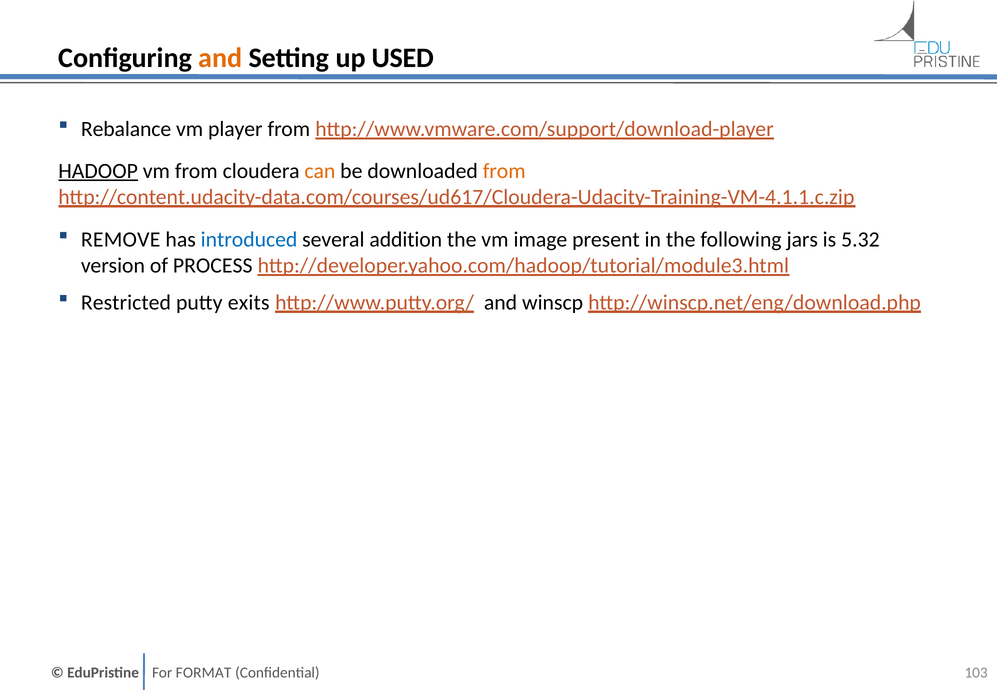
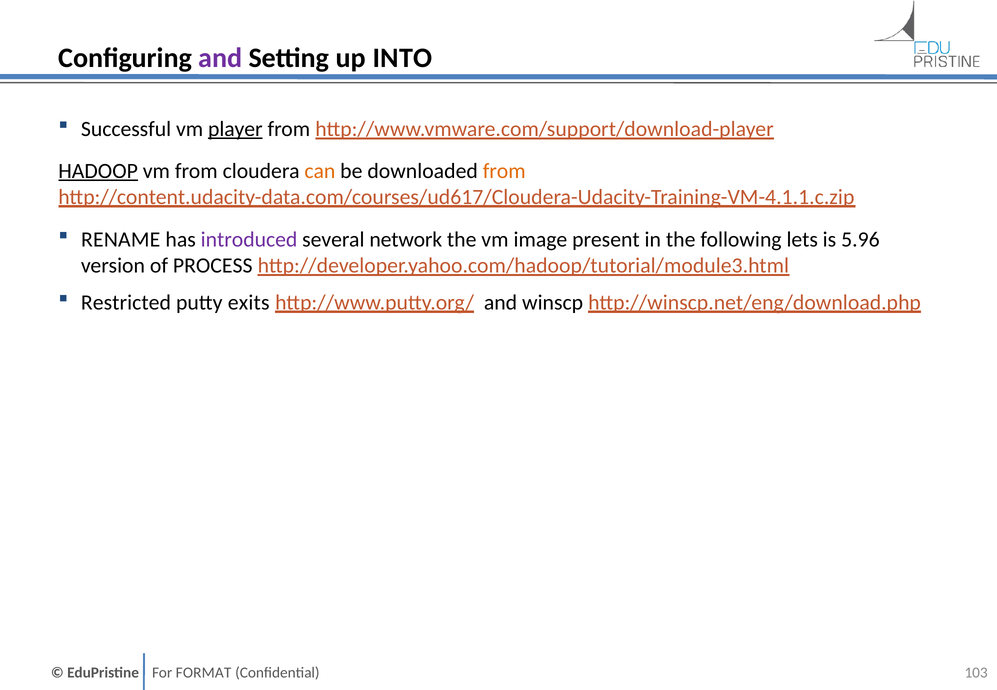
and at (220, 58) colour: orange -> purple
USED: USED -> INTO
Rebalance: Rebalance -> Successful
player underline: none -> present
REMOVE: REMOVE -> RENAME
introduced colour: blue -> purple
addition: addition -> network
jars: jars -> lets
5.32: 5.32 -> 5.96
